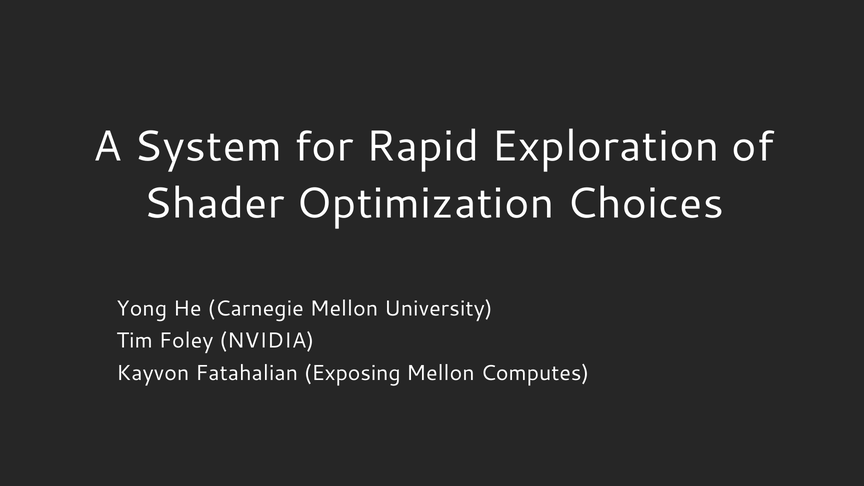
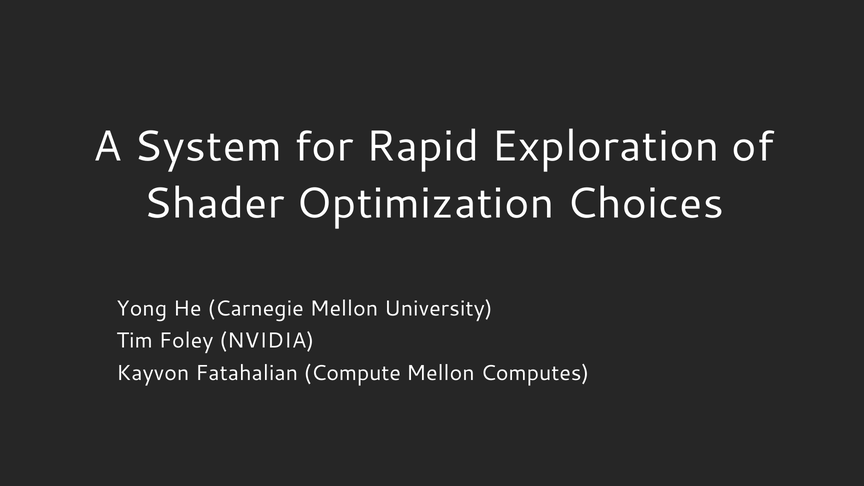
Exposing: Exposing -> Compute
